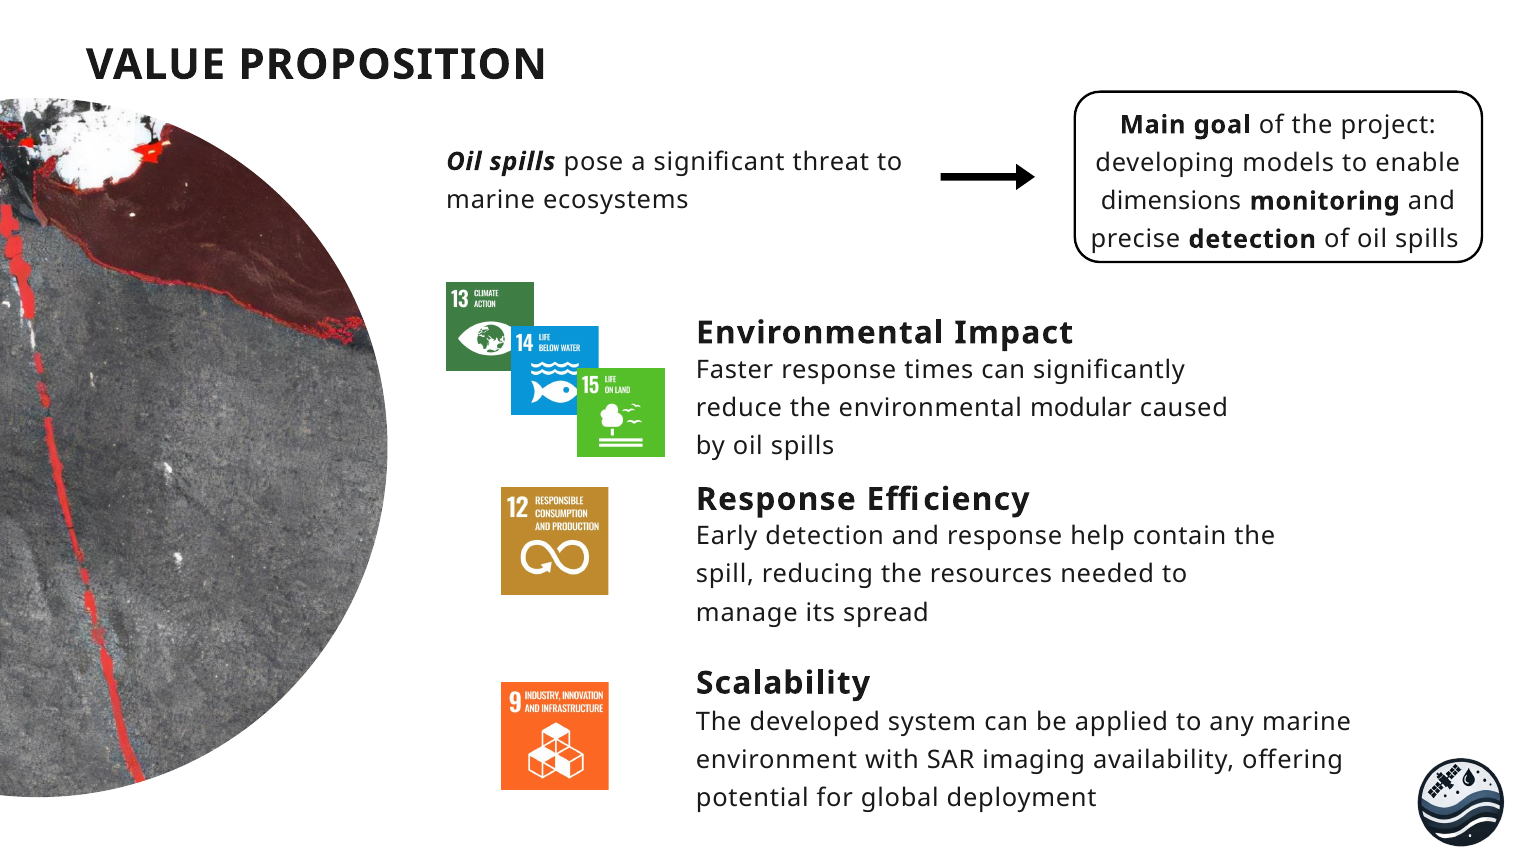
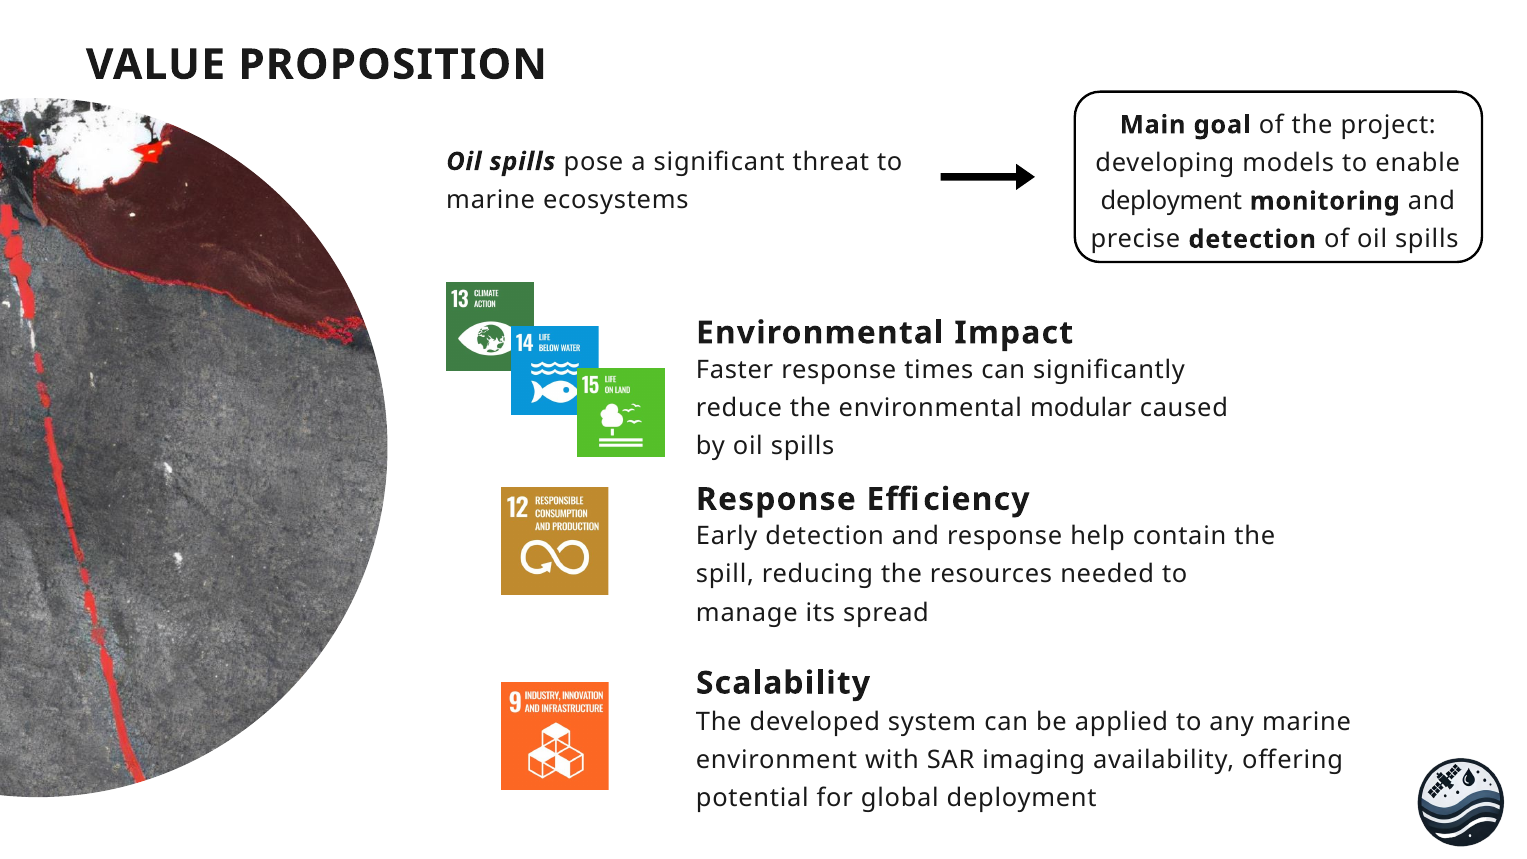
dimensions at (1171, 201): dimensions -> deployment
